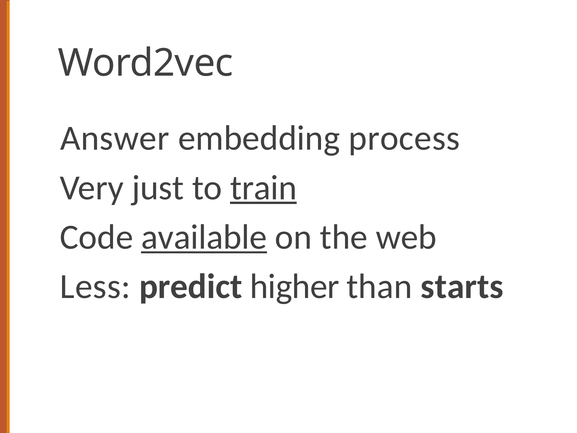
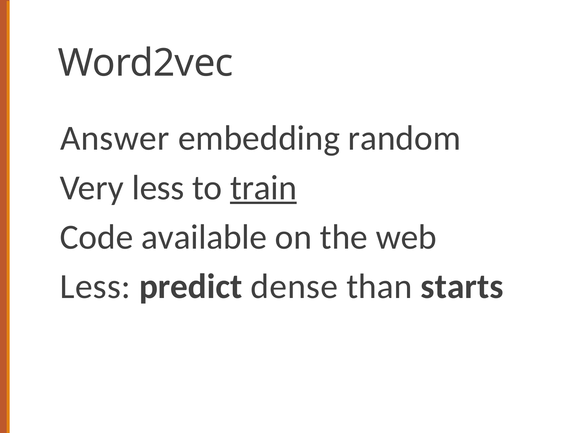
process: process -> random
Very just: just -> less
available underline: present -> none
higher: higher -> dense
